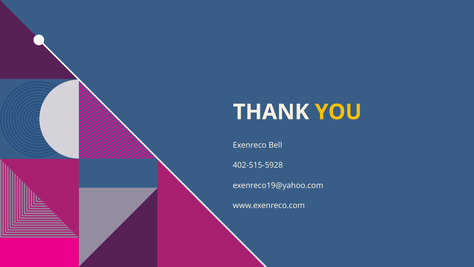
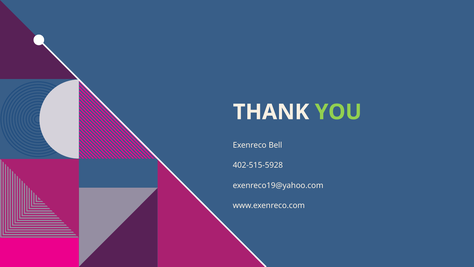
YOU colour: yellow -> light green
